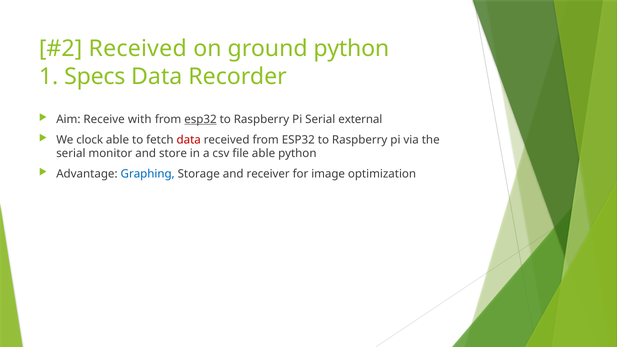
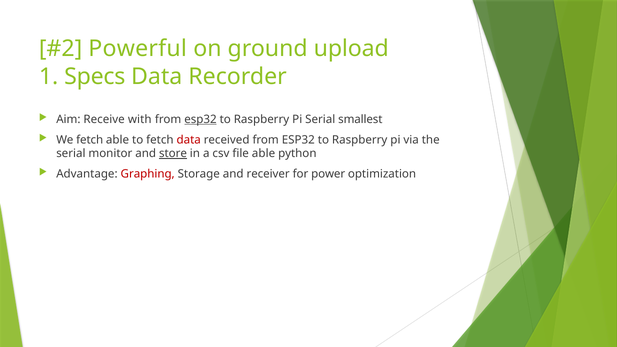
Received at (138, 49): Received -> Powerful
ground python: python -> upload
external: external -> smallest
We clock: clock -> fetch
store underline: none -> present
Graphing colour: blue -> red
image: image -> power
